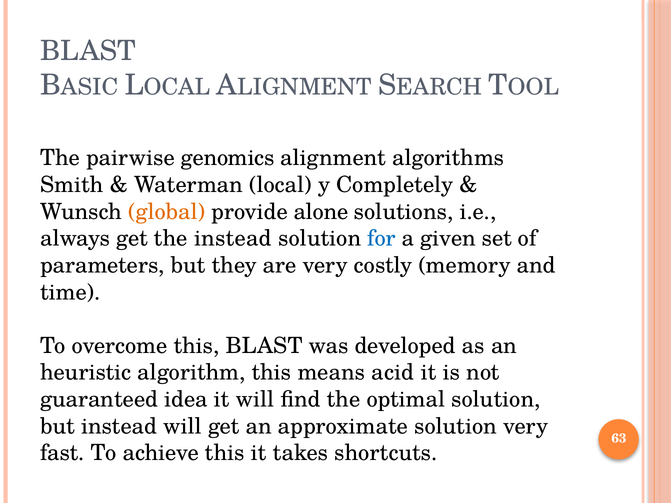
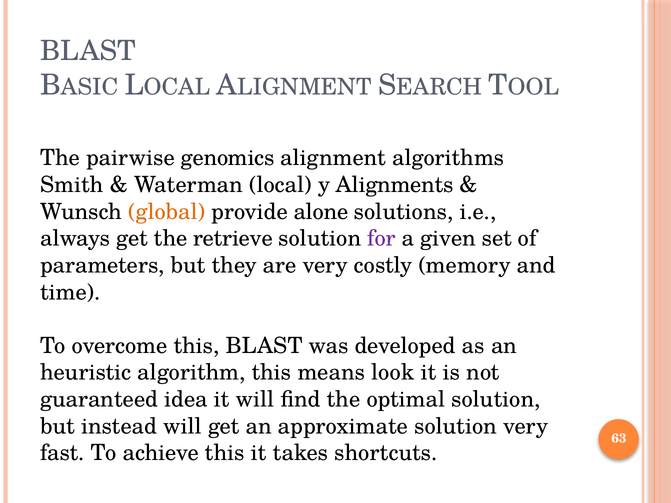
Completely: Completely -> Alignments
the instead: instead -> retrieve
for colour: blue -> purple
acid: acid -> look
